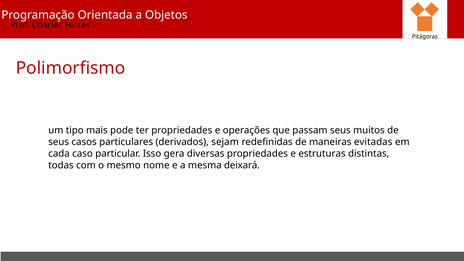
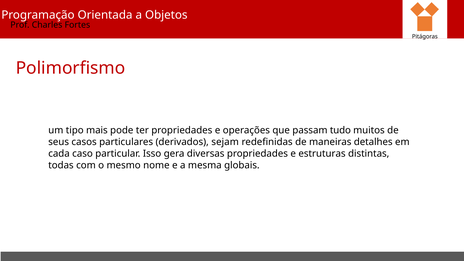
passam seus: seus -> tudo
evitadas: evitadas -> detalhes
deixará: deixará -> globais
